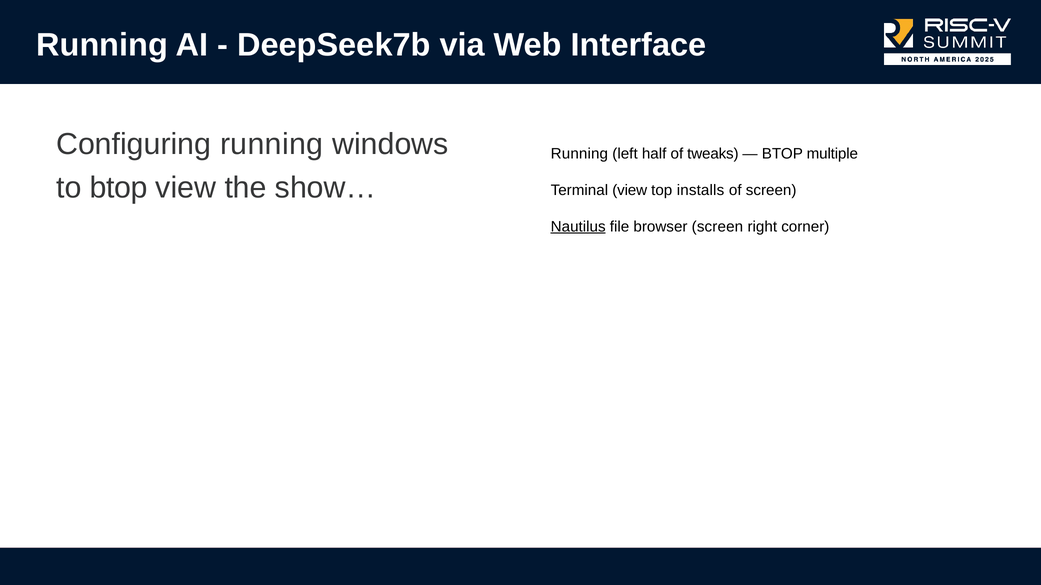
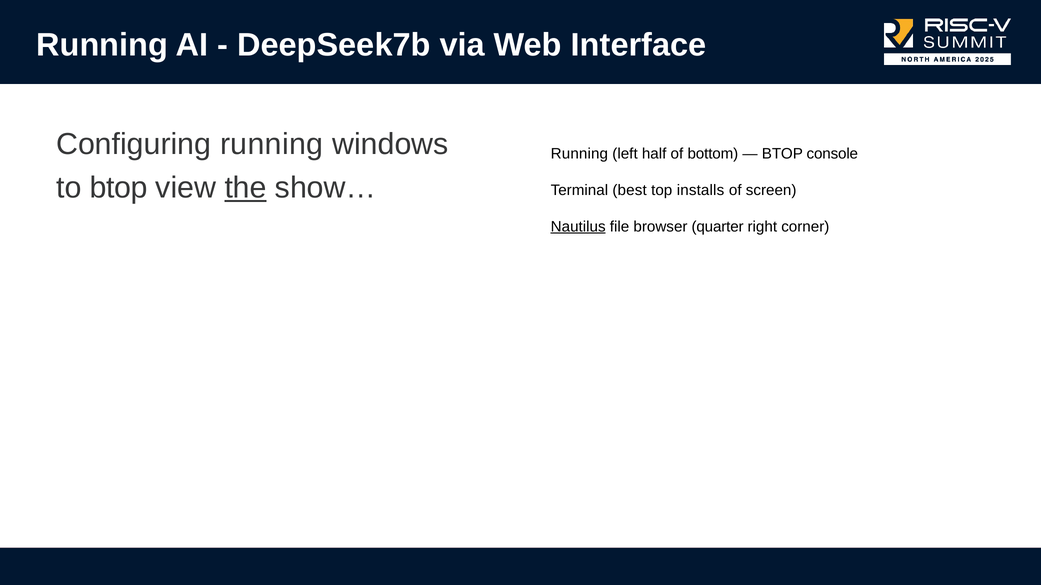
tweaks: tweaks -> bottom
multiple: multiple -> console
the underline: none -> present
Terminal view: view -> best
browser screen: screen -> quarter
